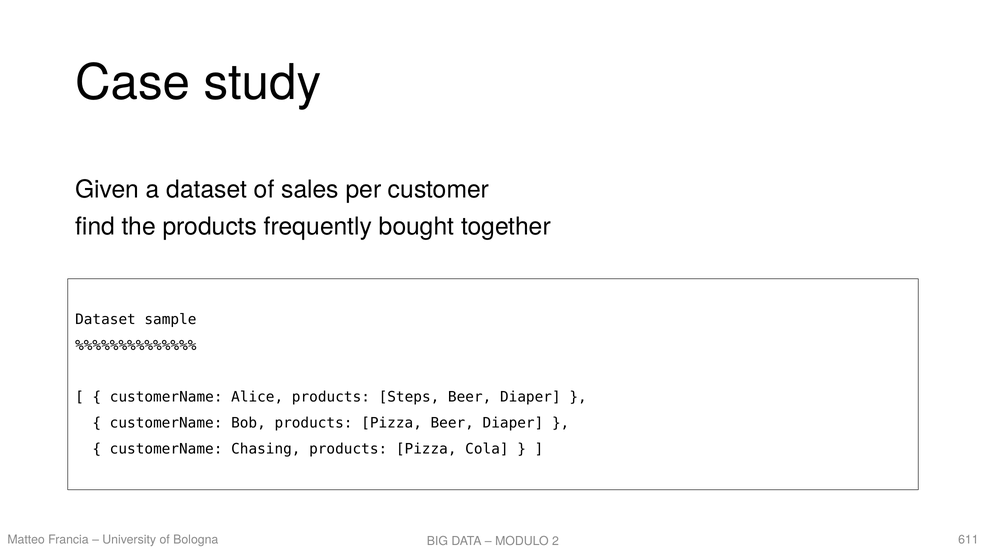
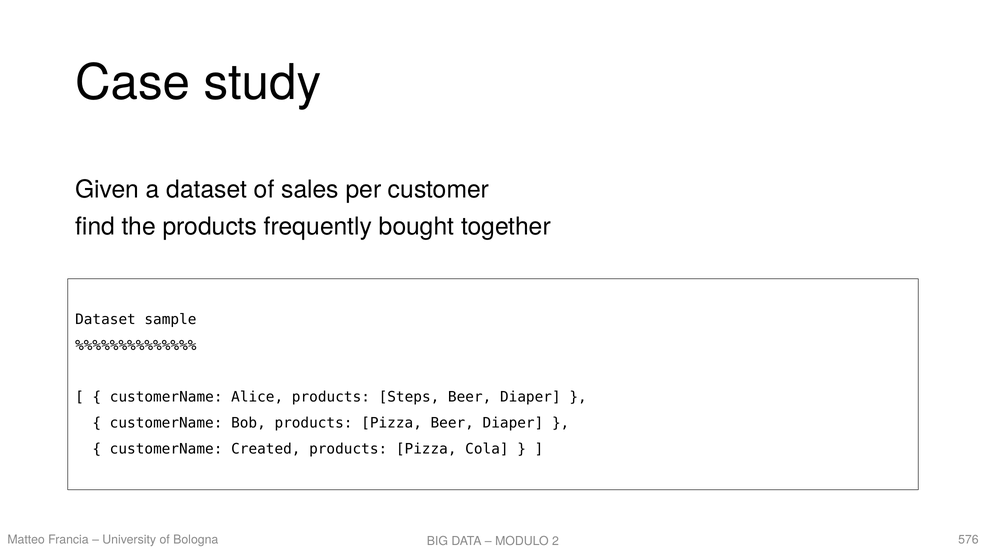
Chasing: Chasing -> Created
611: 611 -> 576
